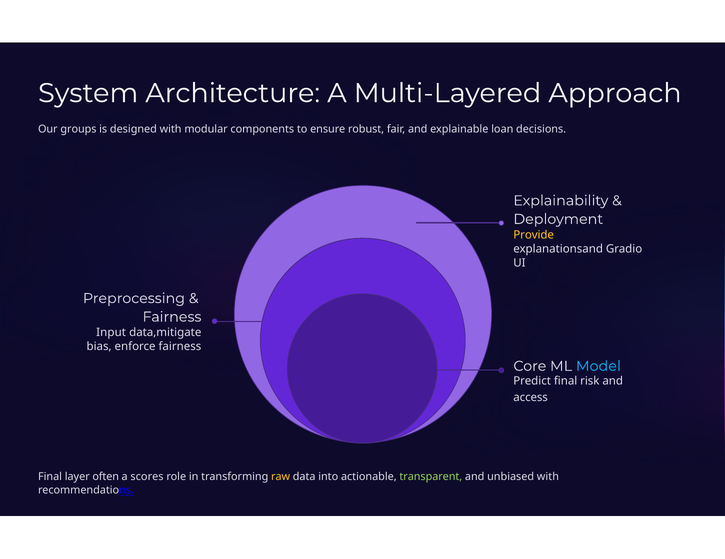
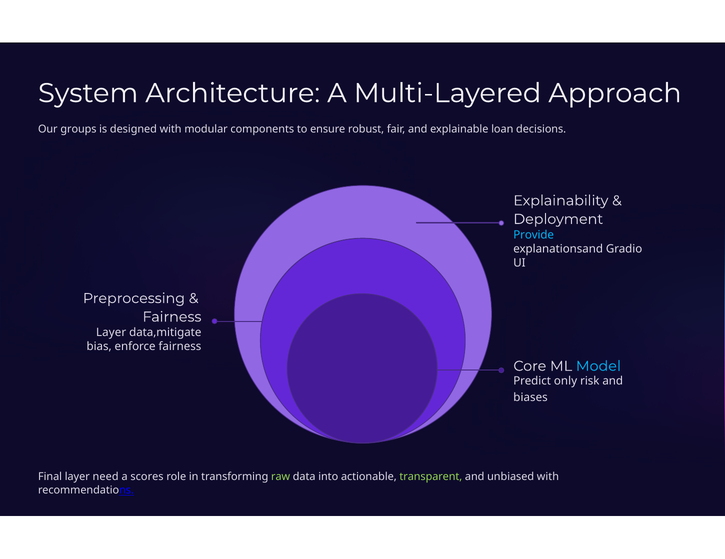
Provide colour: yellow -> light blue
Input at (111, 332): Input -> Layer
Predict final: final -> only
access: access -> biases
often: often -> need
raw colour: yellow -> light green
